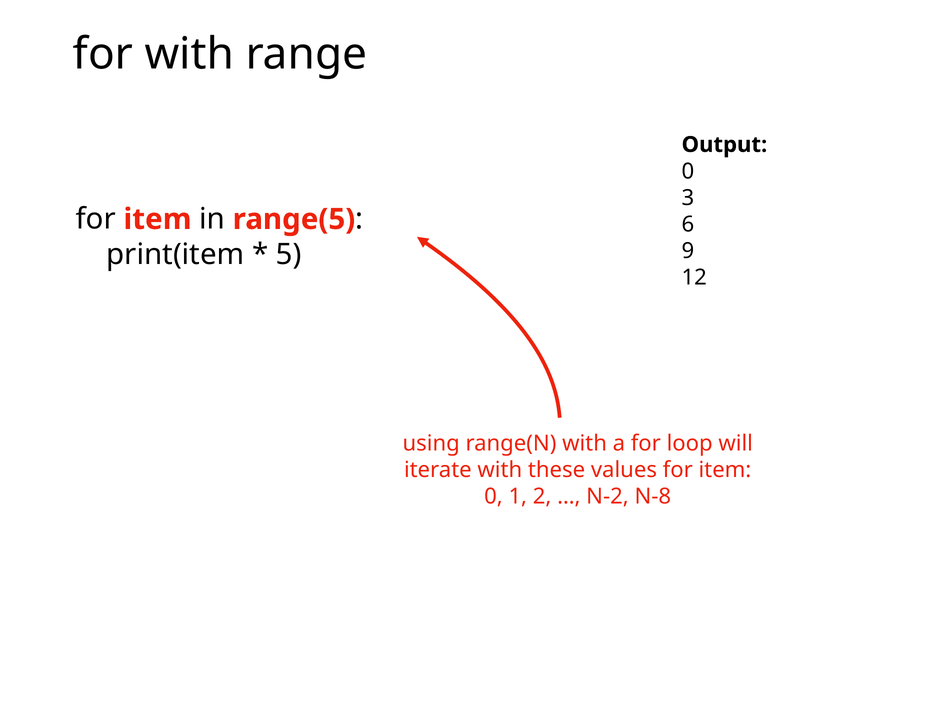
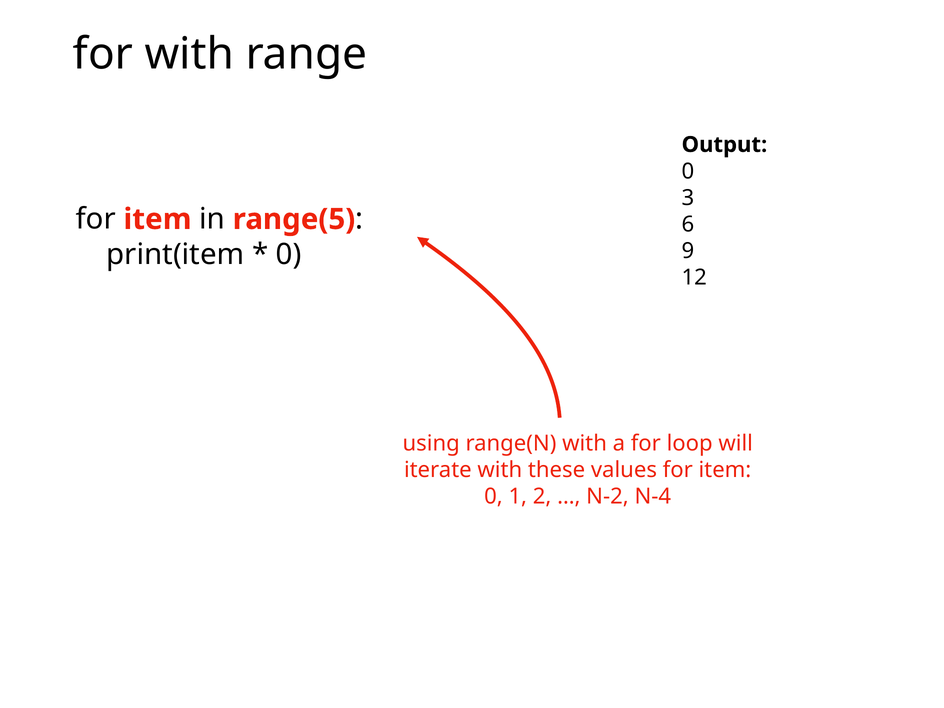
5 at (289, 255): 5 -> 0
N-8: N-8 -> N-4
